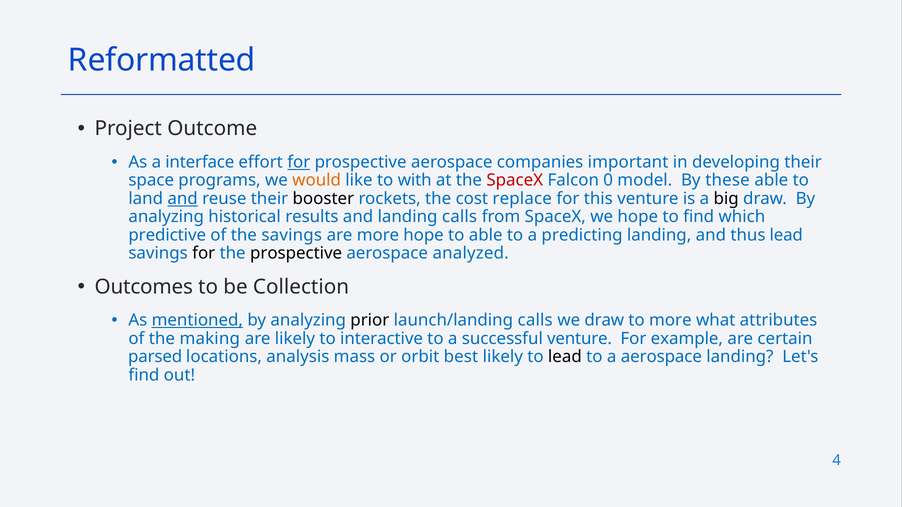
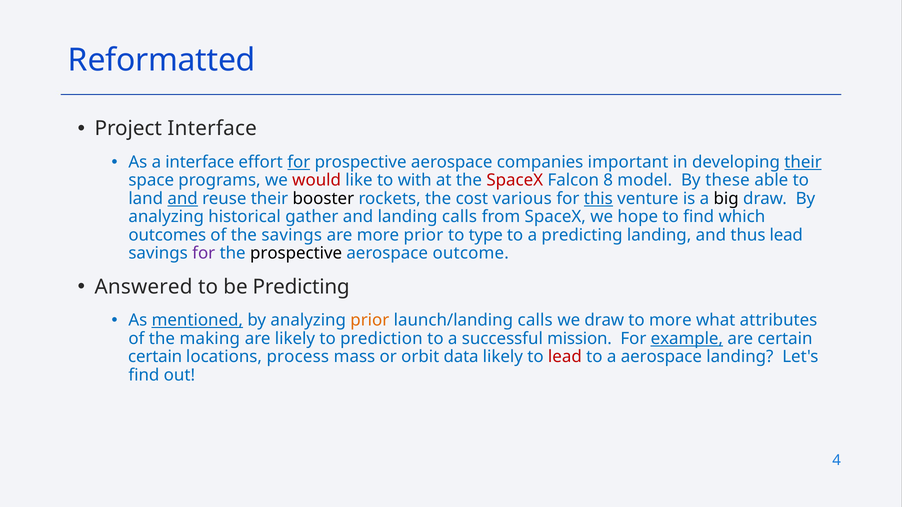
Project Outcome: Outcome -> Interface
their at (803, 162) underline: none -> present
would colour: orange -> red
0: 0 -> 8
replace: replace -> various
this underline: none -> present
results: results -> gather
predictive: predictive -> outcomes
more hope: hope -> prior
to able: able -> type
for at (204, 254) colour: black -> purple
analyzed: analyzed -> outcome
Outcomes: Outcomes -> Answered
be Collection: Collection -> Predicting
prior at (370, 320) colour: black -> orange
interactive: interactive -> prediction
successful venture: venture -> mission
example underline: none -> present
parsed at (155, 357): parsed -> certain
analysis: analysis -> process
best: best -> data
lead at (565, 357) colour: black -> red
